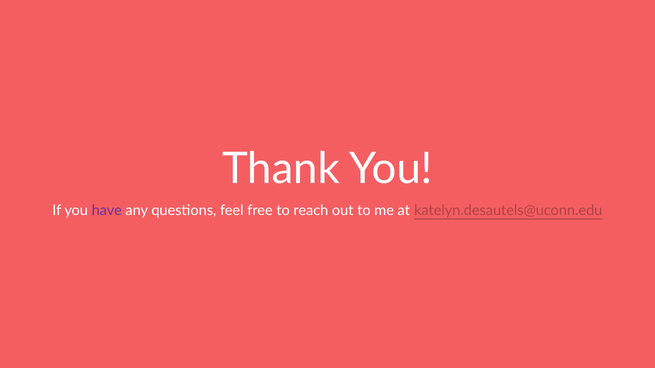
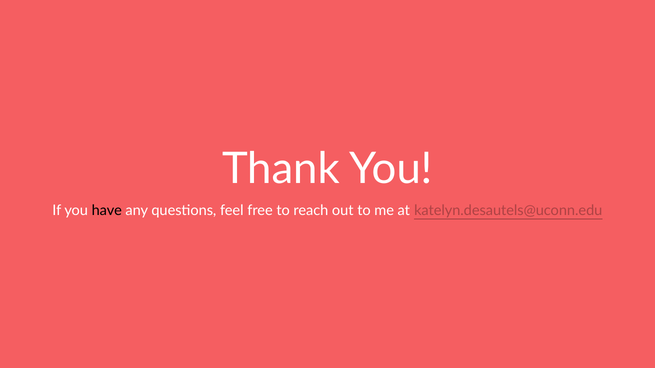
have colour: purple -> black
